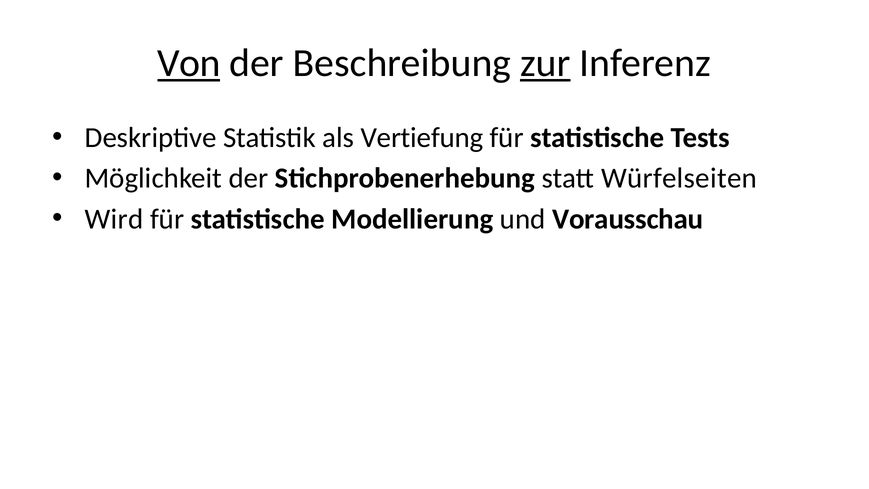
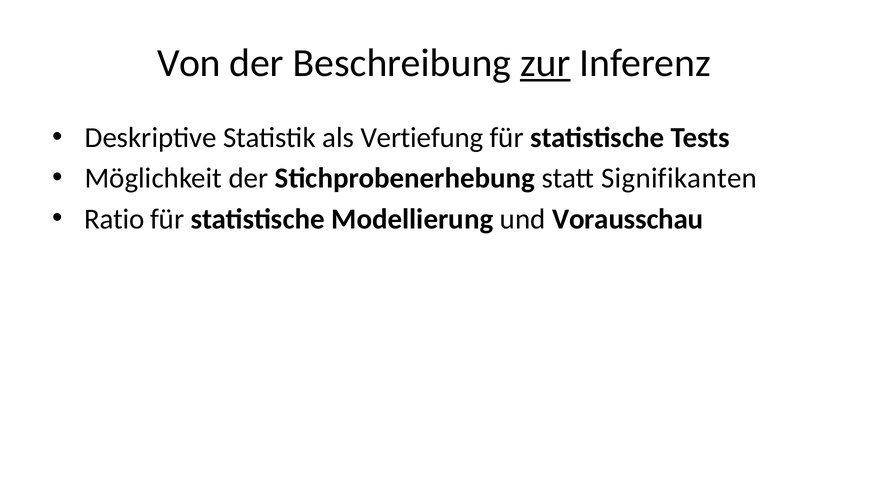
Von underline: present -> none
Würfelseiten: Würfelseiten -> Signifikanten
Wird: Wird -> Ratio
